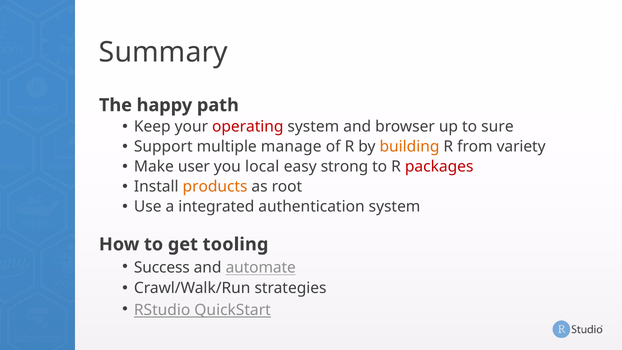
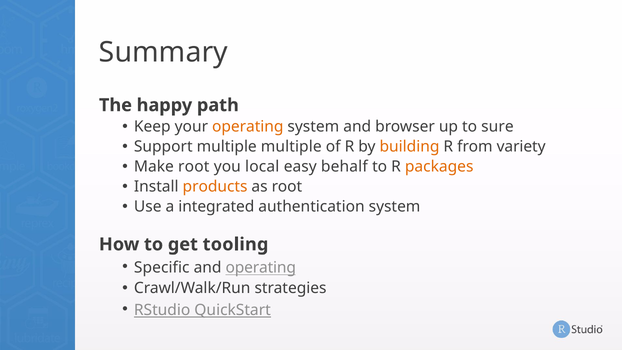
operating at (248, 127) colour: red -> orange
multiple manage: manage -> multiple
Make user: user -> root
strong: strong -> behalf
packages colour: red -> orange
Success: Success -> Specific
and automate: automate -> operating
